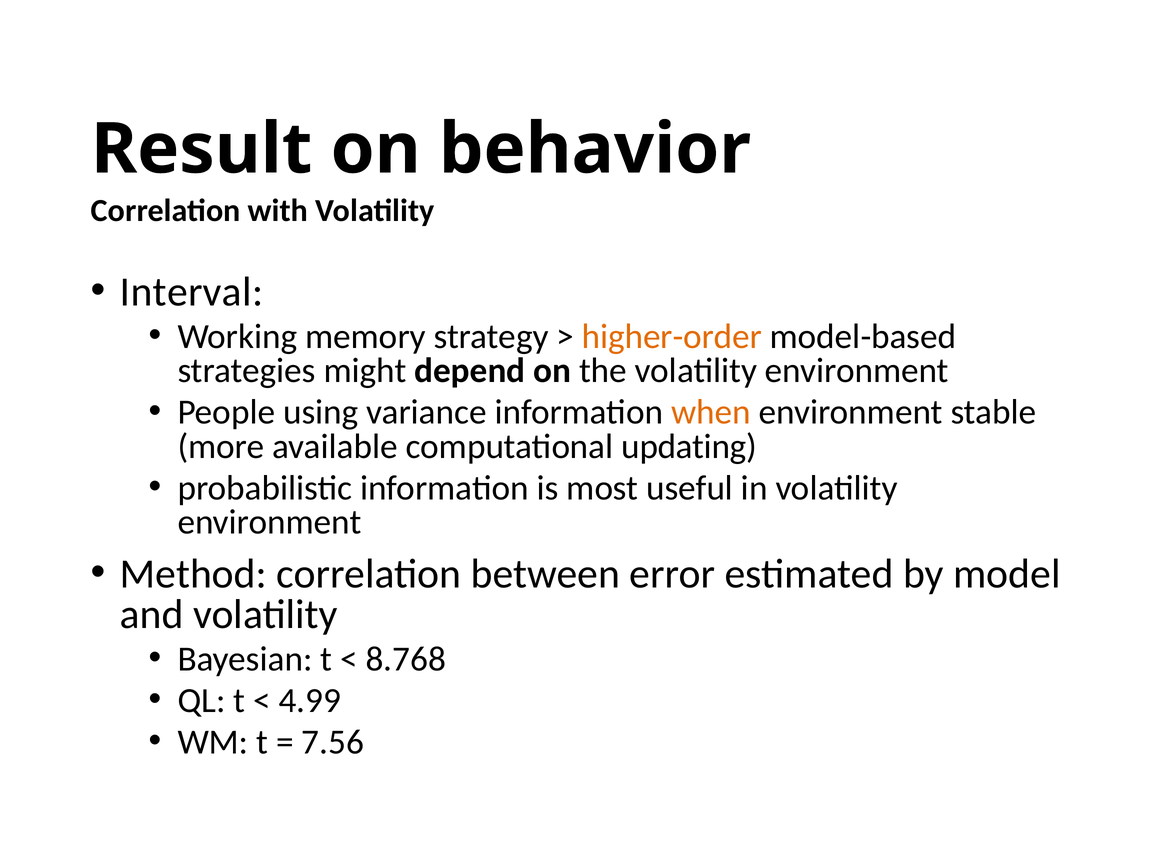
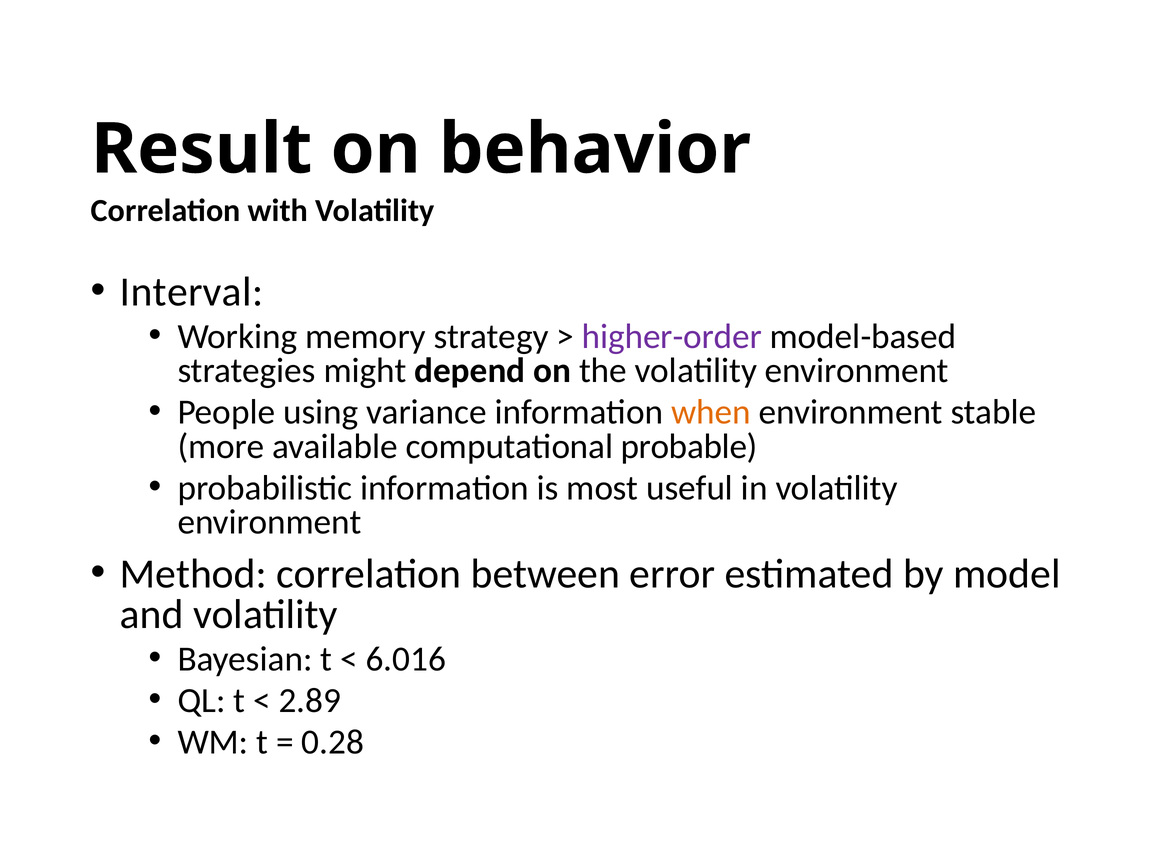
higher-order colour: orange -> purple
updating: updating -> probable
8.768: 8.768 -> 6.016
4.99: 4.99 -> 2.89
7.56: 7.56 -> 0.28
